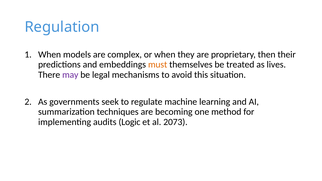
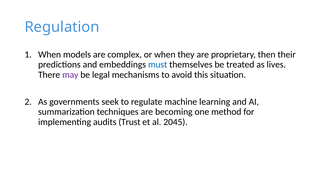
must colour: orange -> blue
Logic: Logic -> Trust
2073: 2073 -> 2045
